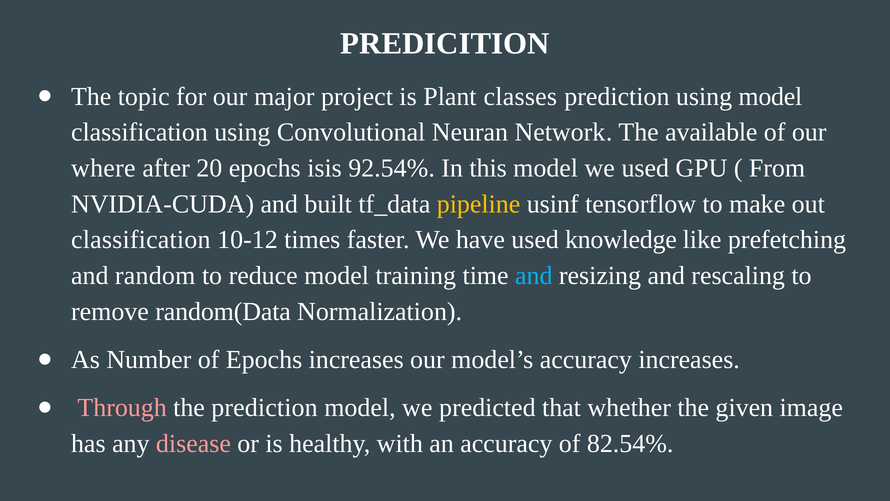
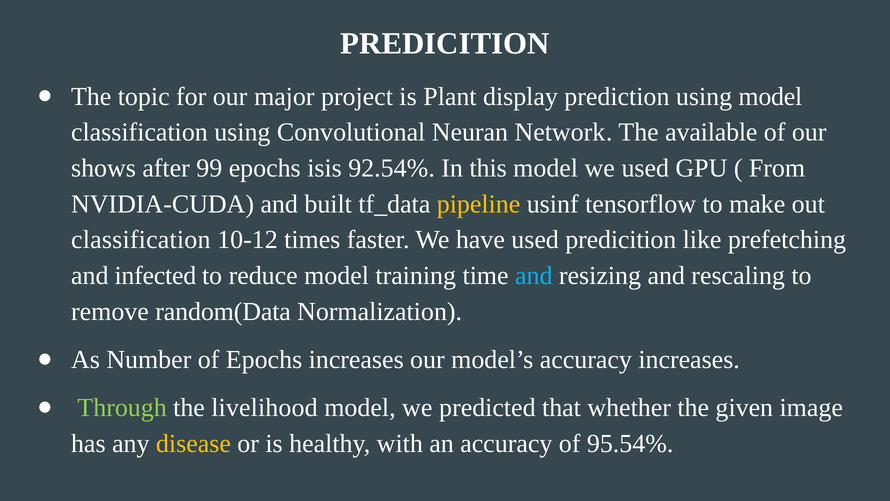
classes: classes -> display
where: where -> shows
20: 20 -> 99
used knowledge: knowledge -> predicition
random: random -> infected
Through colour: pink -> light green
the prediction: prediction -> livelihood
disease colour: pink -> yellow
82.54%: 82.54% -> 95.54%
